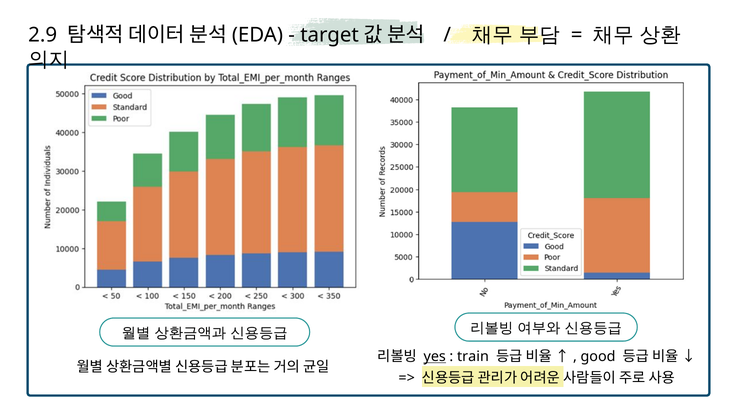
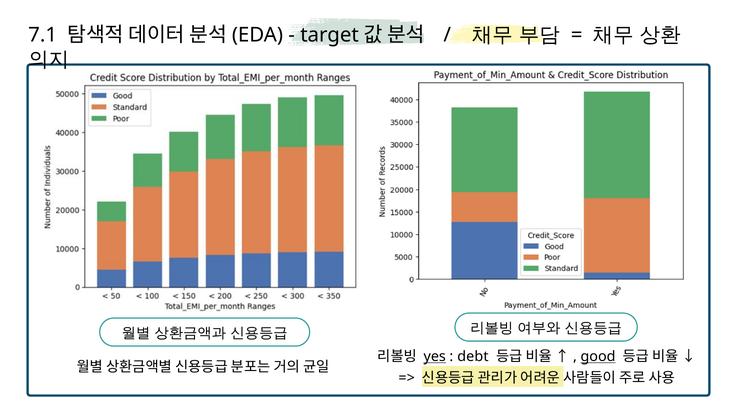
2.9: 2.9 -> 7.1
train: train -> debt
good underline: none -> present
